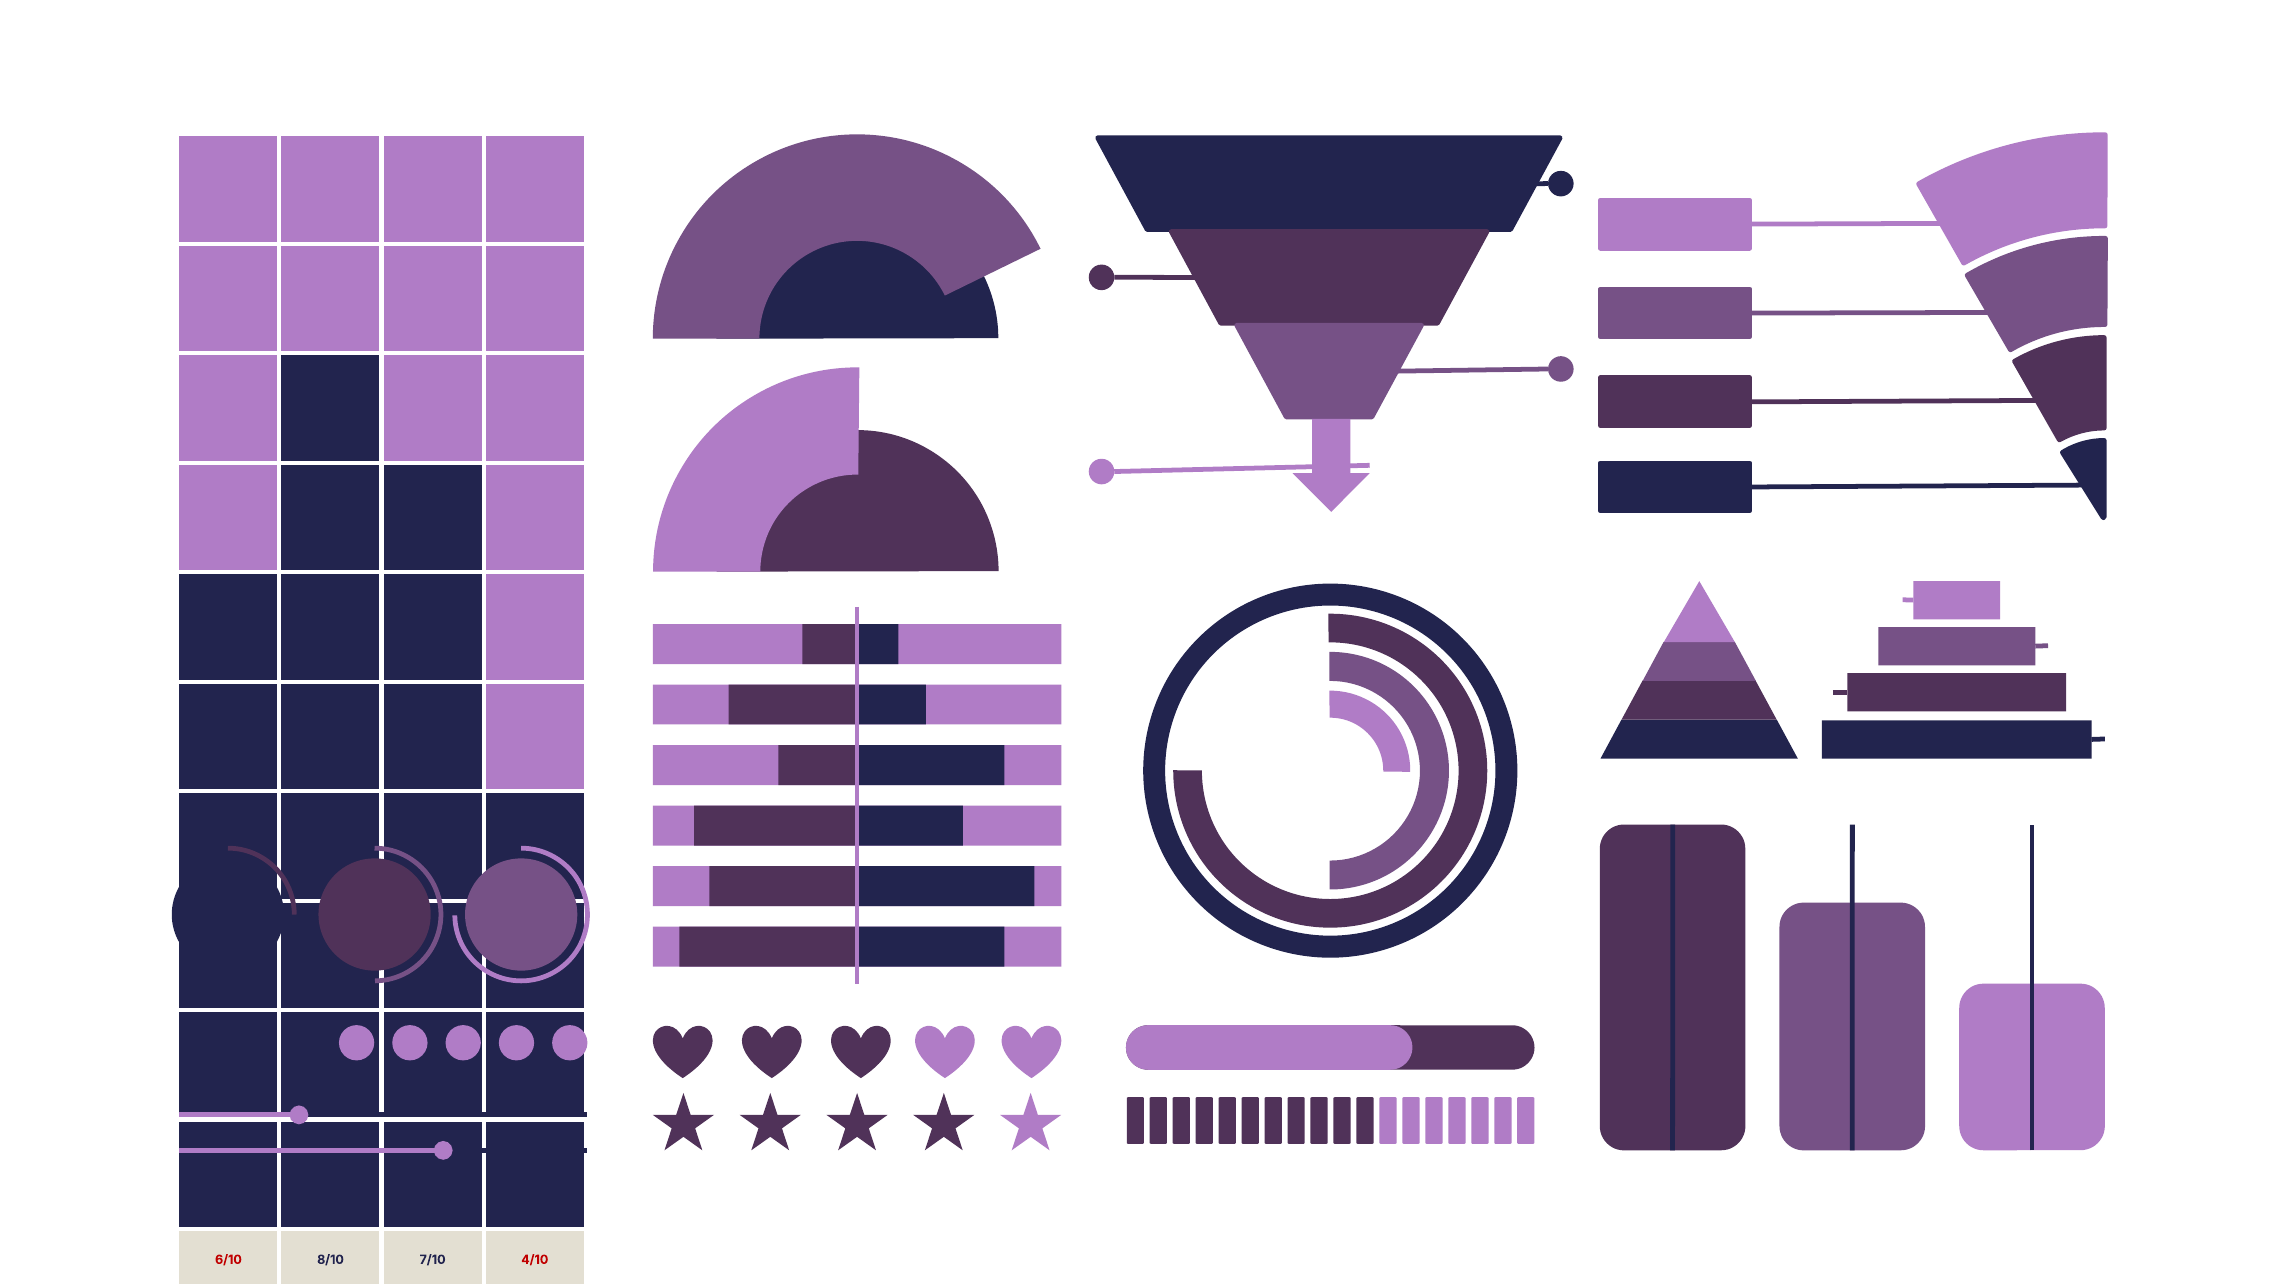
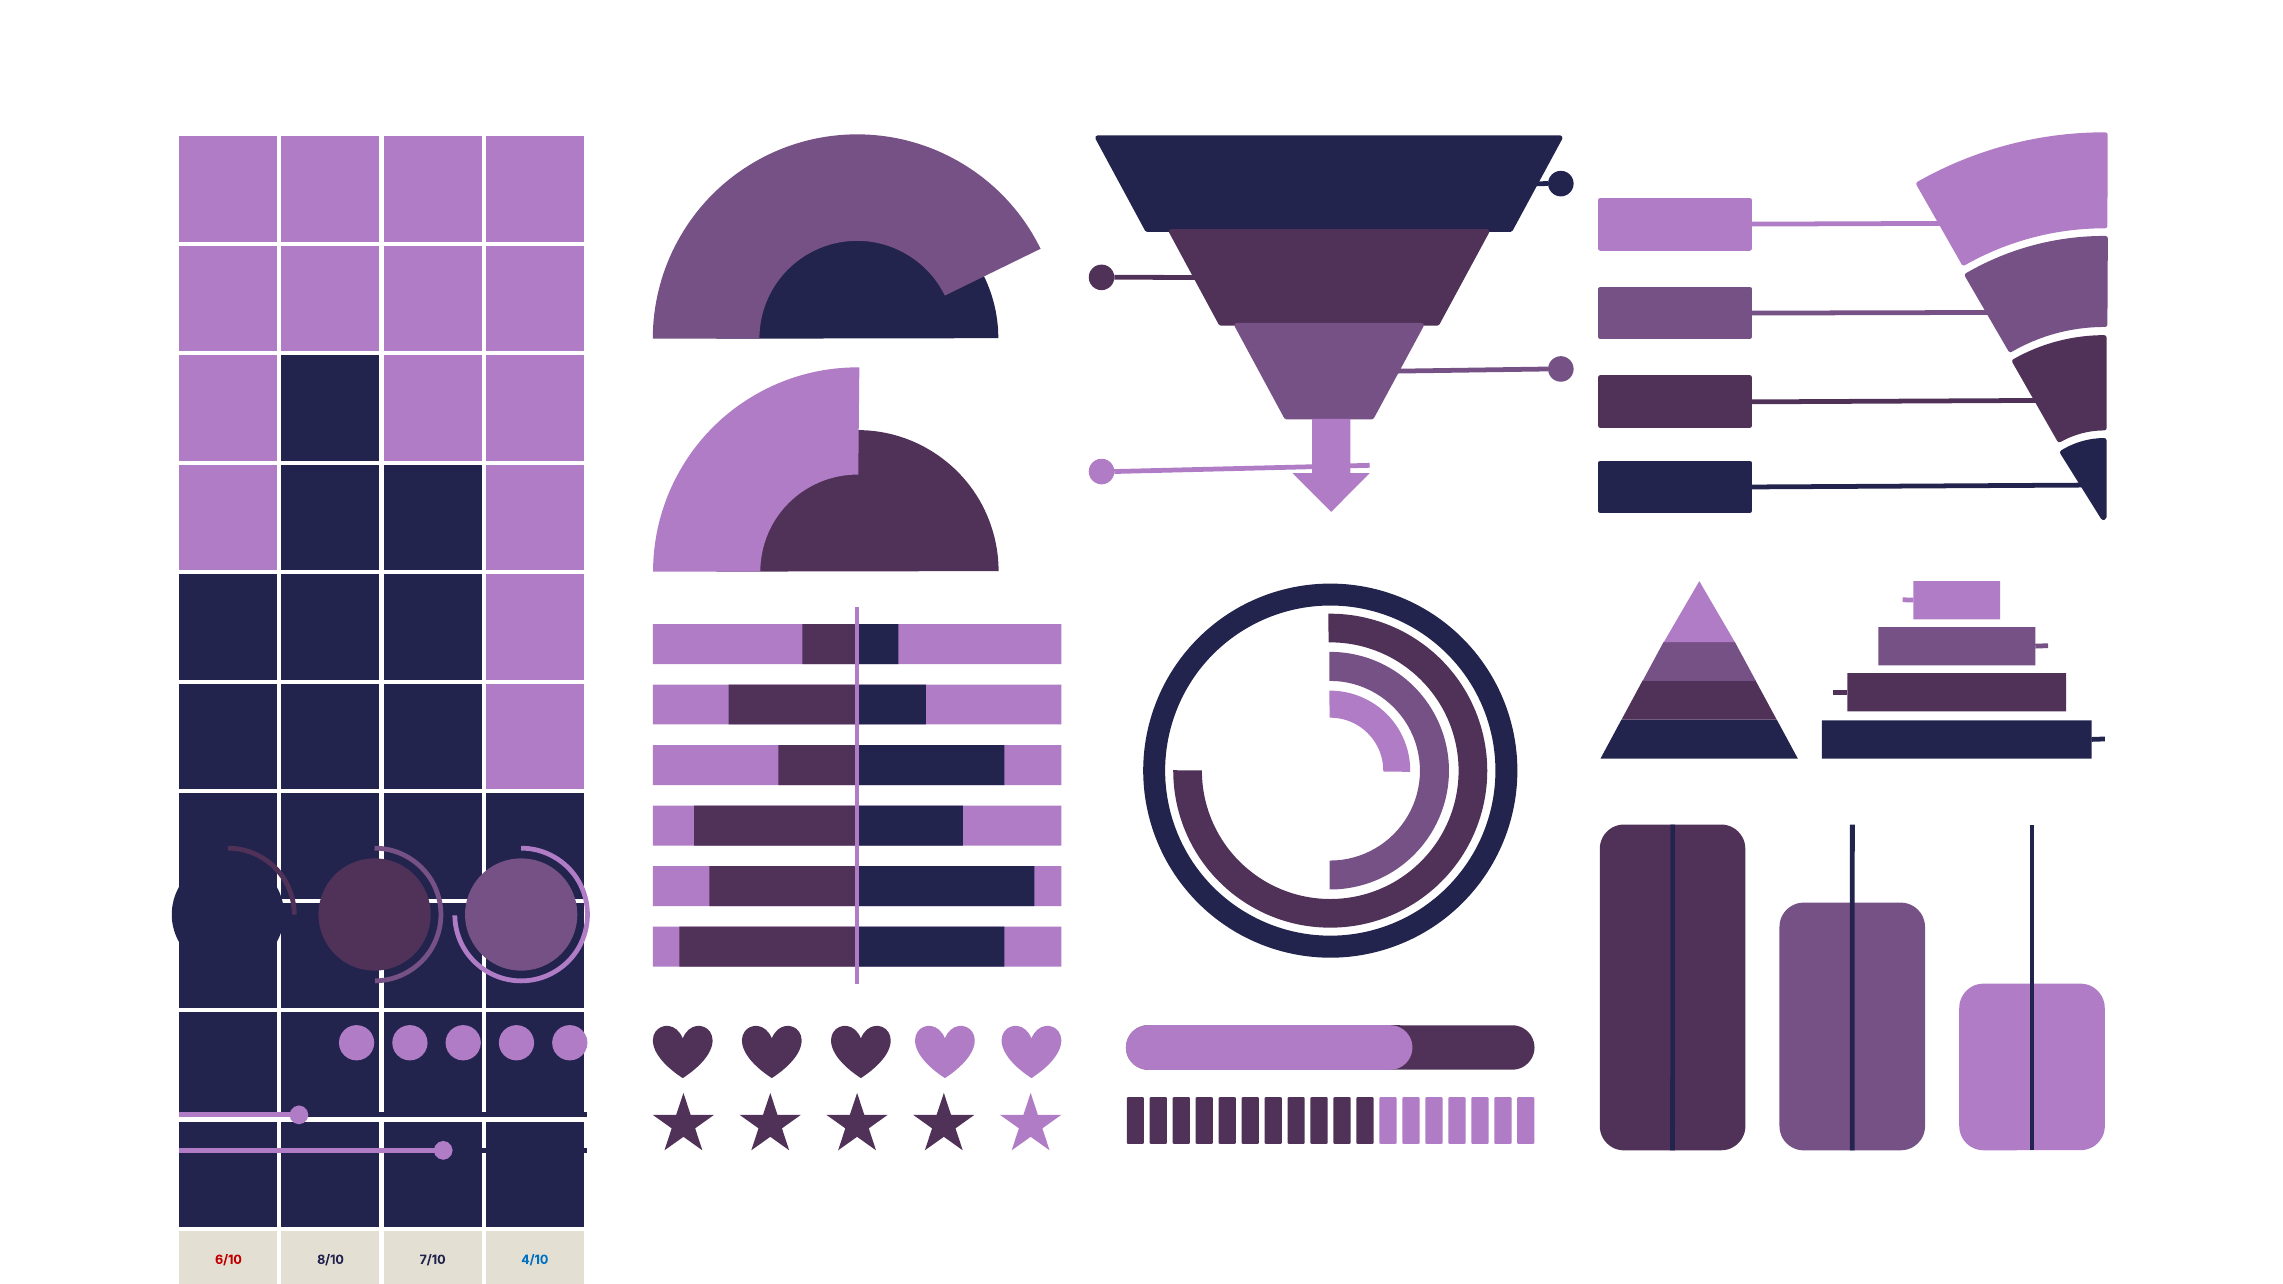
4/10 colour: red -> blue
